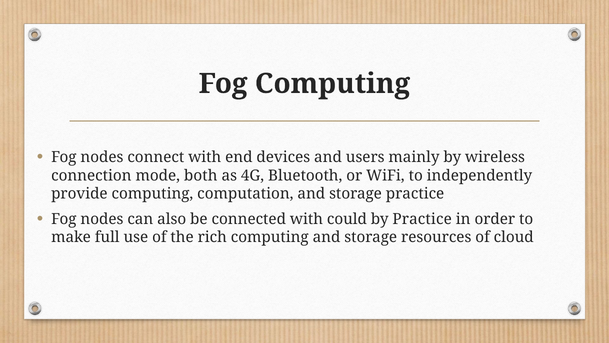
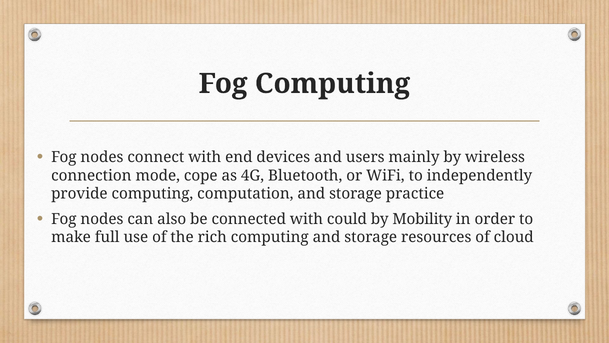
both: both -> cope
by Practice: Practice -> Mobility
